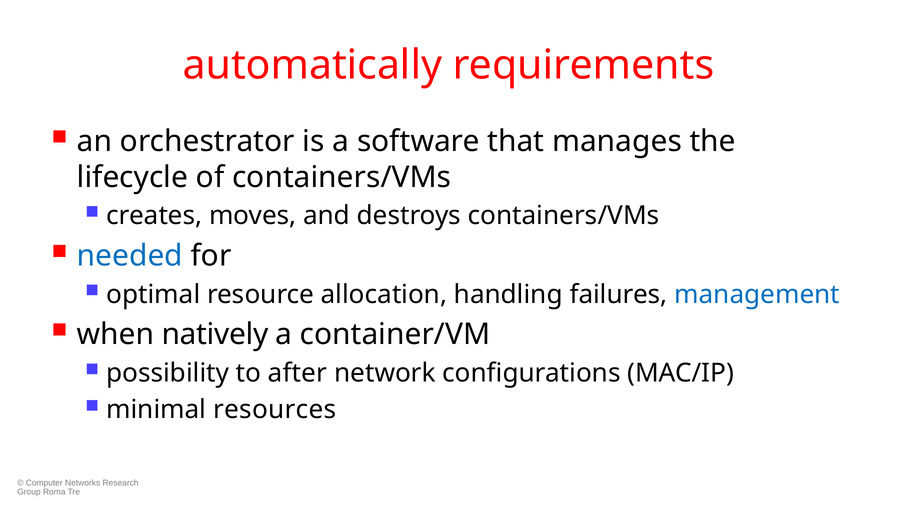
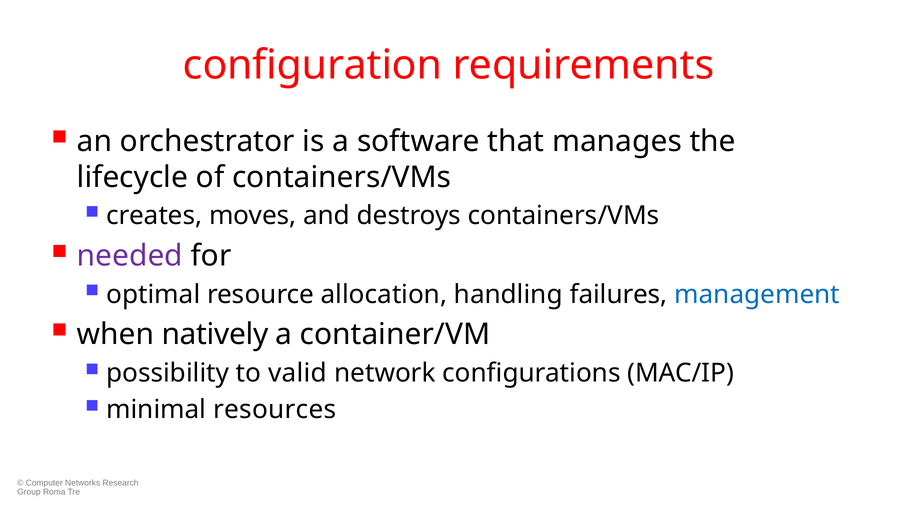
automatically: automatically -> configuration
needed colour: blue -> purple
after: after -> valid
